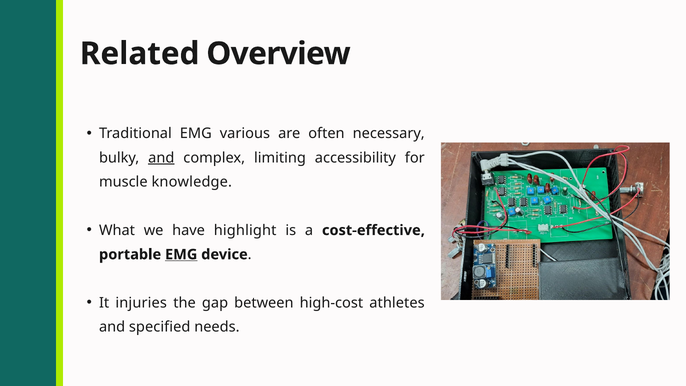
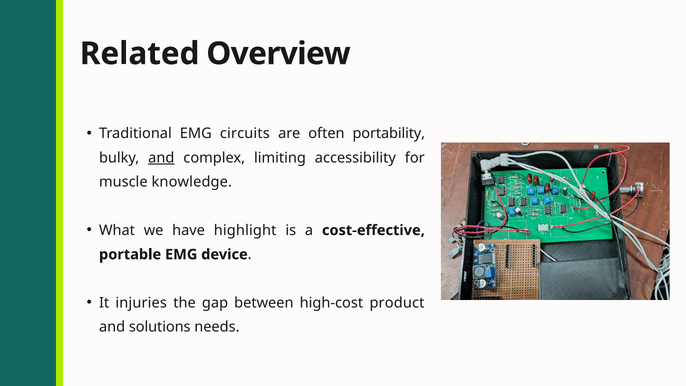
various: various -> circuits
necessary: necessary -> portability
EMG at (181, 254) underline: present -> none
athletes: athletes -> product
specified: specified -> solutions
